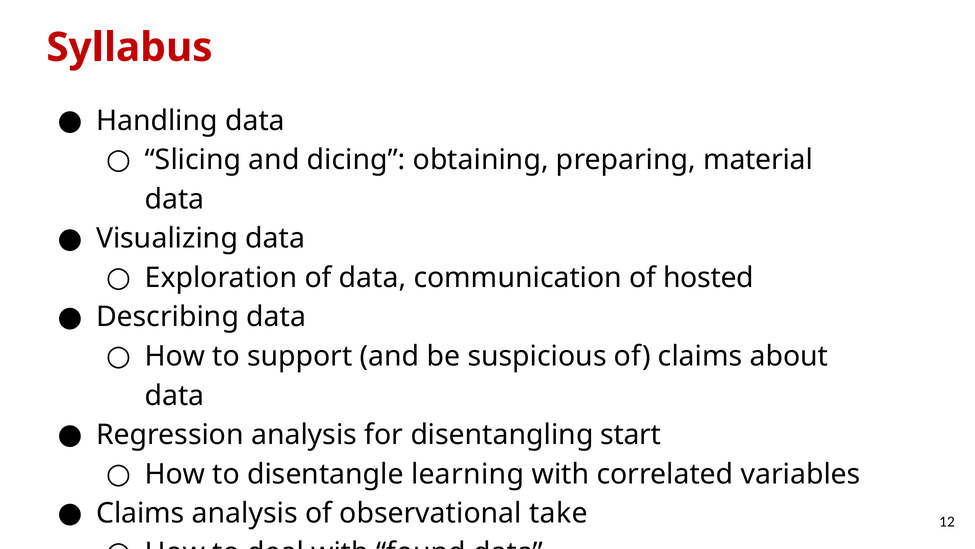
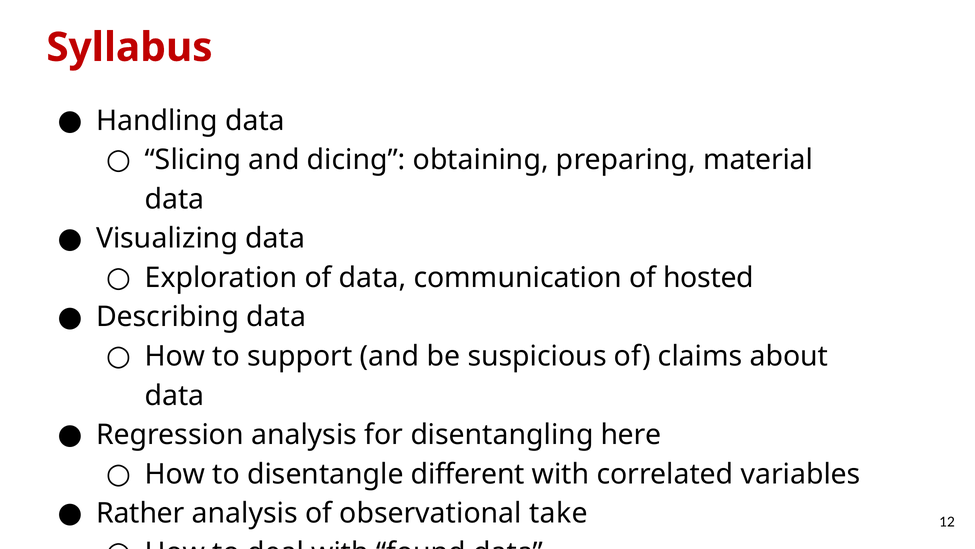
start: start -> here
learning: learning -> different
Claims at (140, 513): Claims -> Rather
